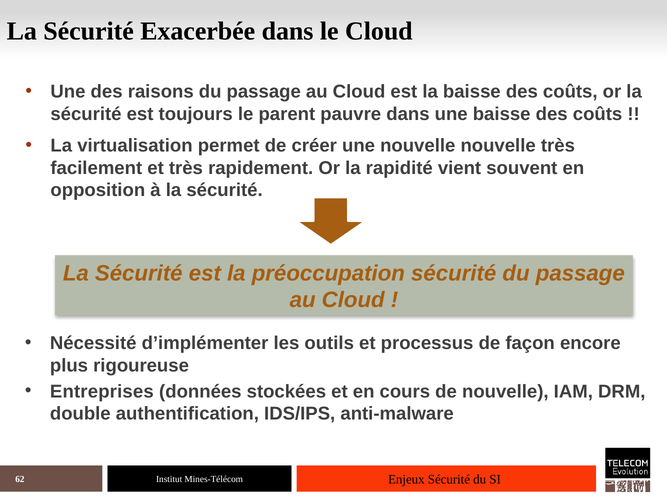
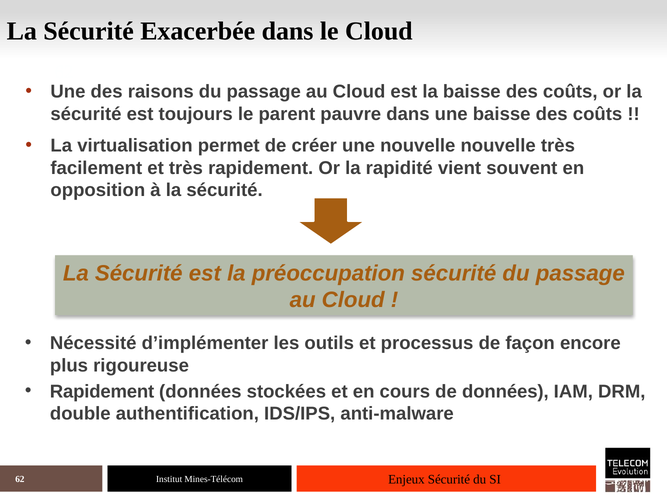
Entreprises at (102, 392): Entreprises -> Rapidement
de nouvelle: nouvelle -> données
